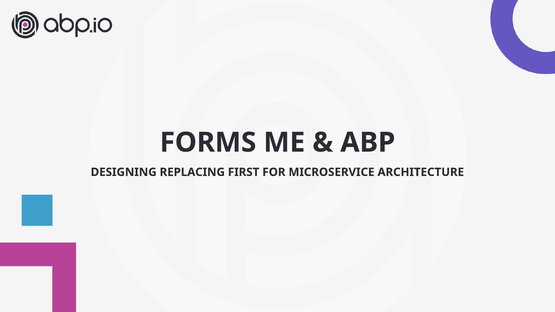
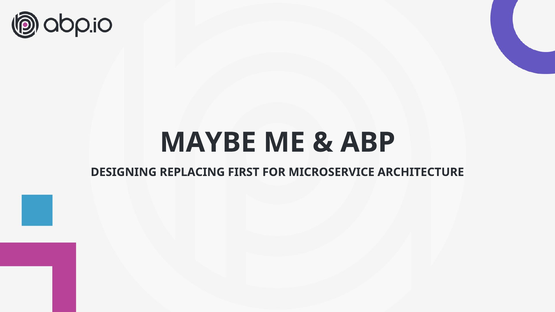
FORMS: FORMS -> MAYBE
